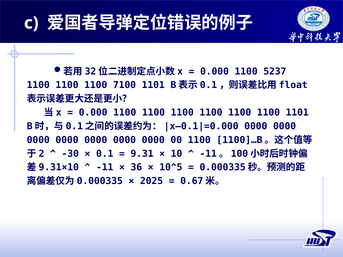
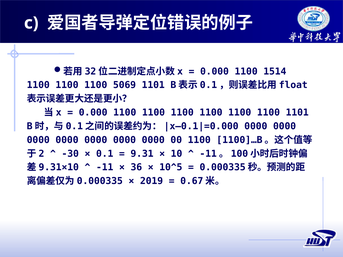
5237: 5237 -> 1514
7100: 7100 -> 5069
2025: 2025 -> 2019
